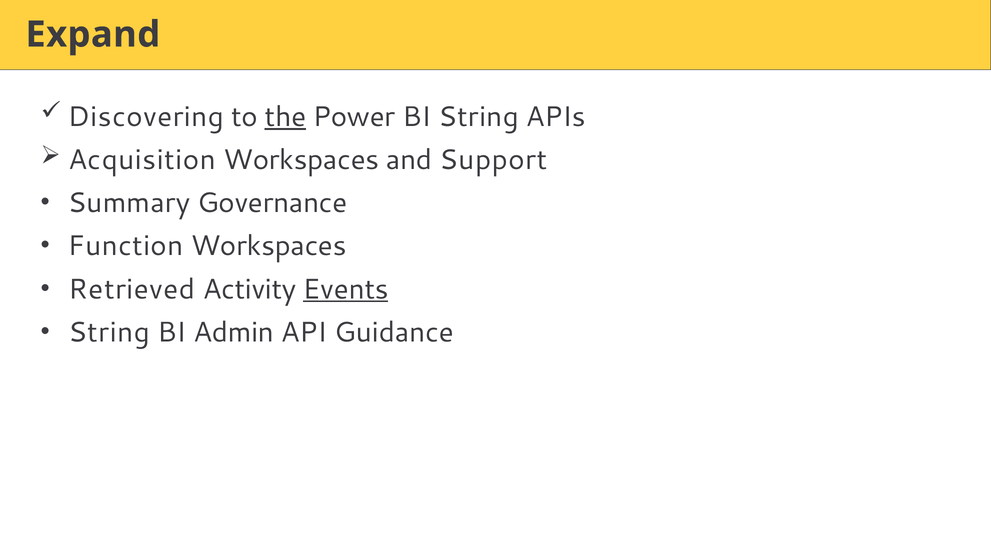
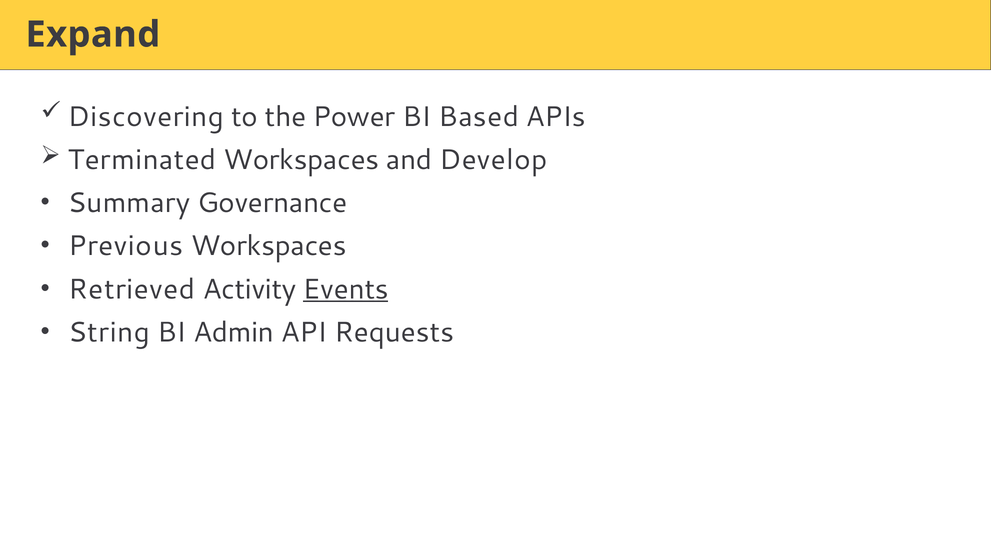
the underline: present -> none
BI String: String -> Based
Acquisition: Acquisition -> Terminated
Support: Support -> Develop
Function: Function -> Previous
Guidance: Guidance -> Requests
